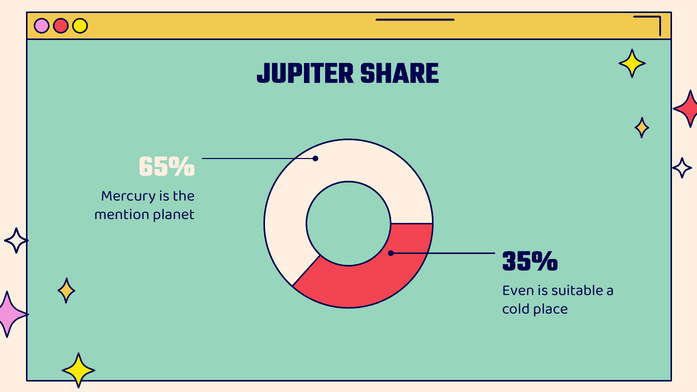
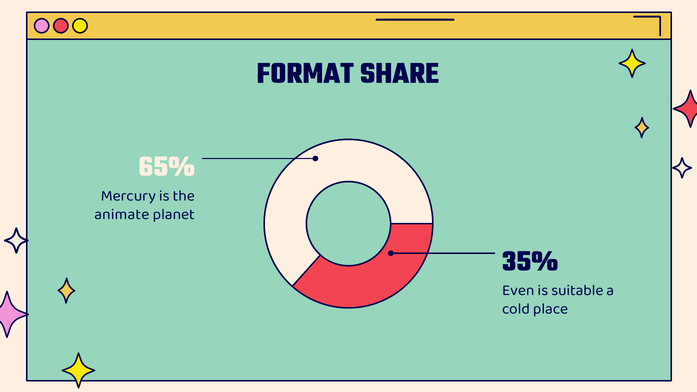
JUPITER: JUPITER -> FORMAT
mention: mention -> animate
